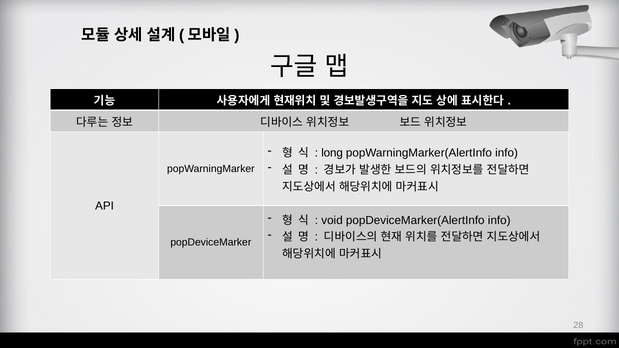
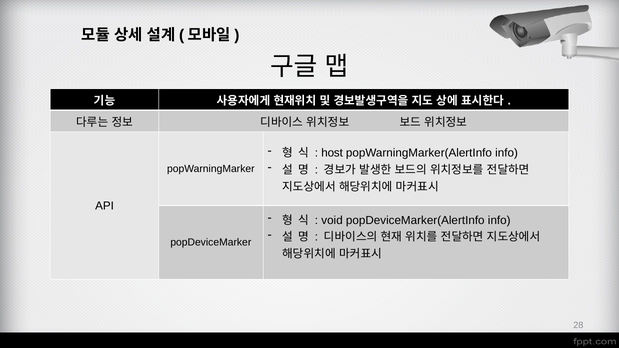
long: long -> host
